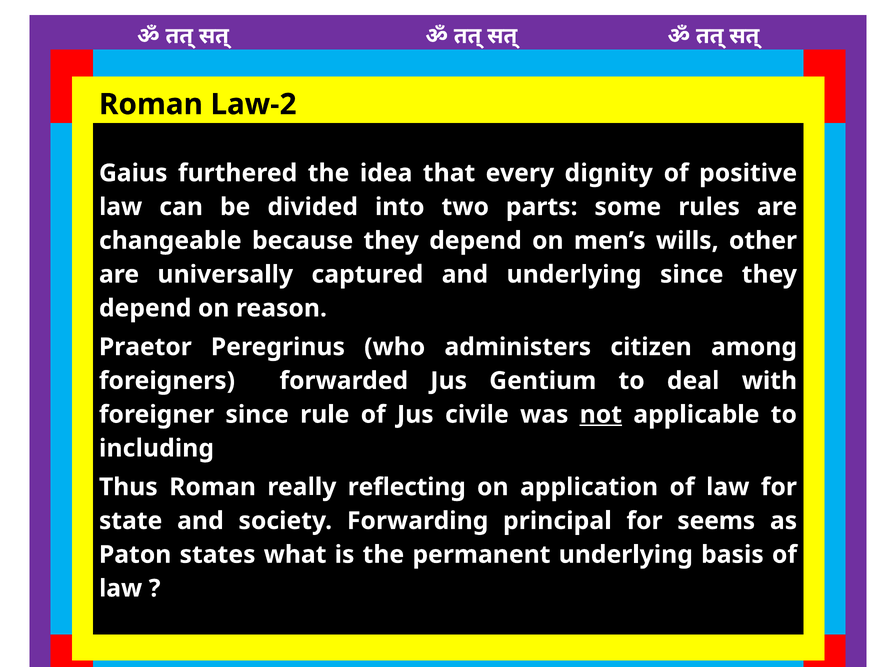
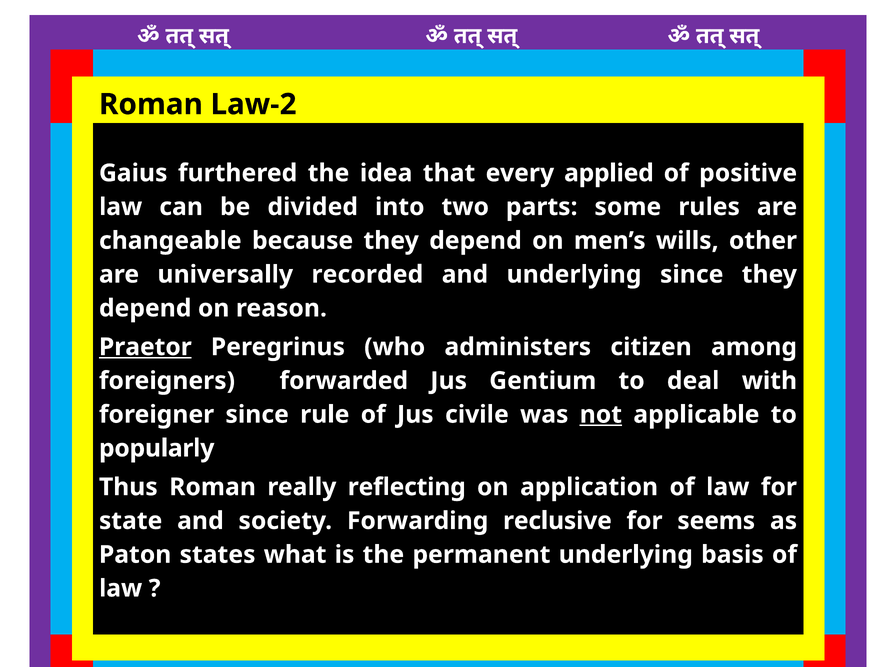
dignity: dignity -> applied
captured: captured -> recorded
Praetor underline: none -> present
including: including -> popularly
principal: principal -> reclusive
